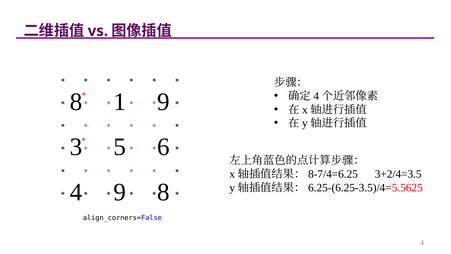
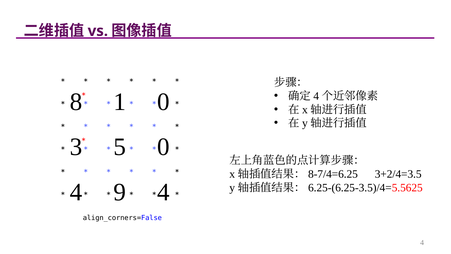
1 9: 9 -> 0
5 6: 6 -> 0
9 8: 8 -> 4
